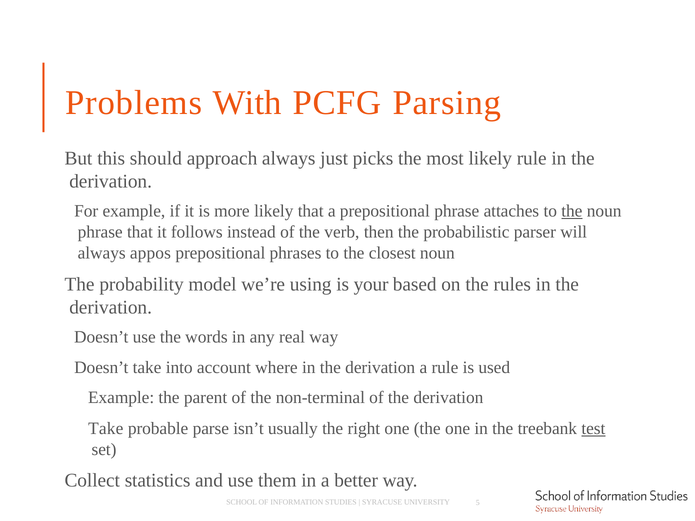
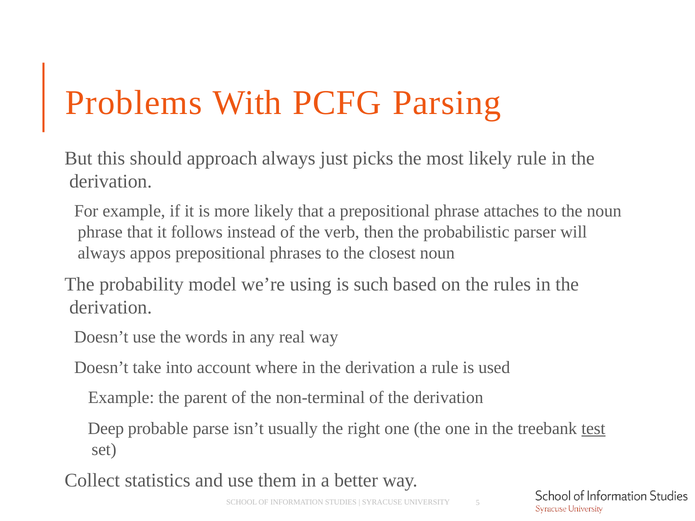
the at (572, 211) underline: present -> none
your: your -> such
Take at (106, 429): Take -> Deep
